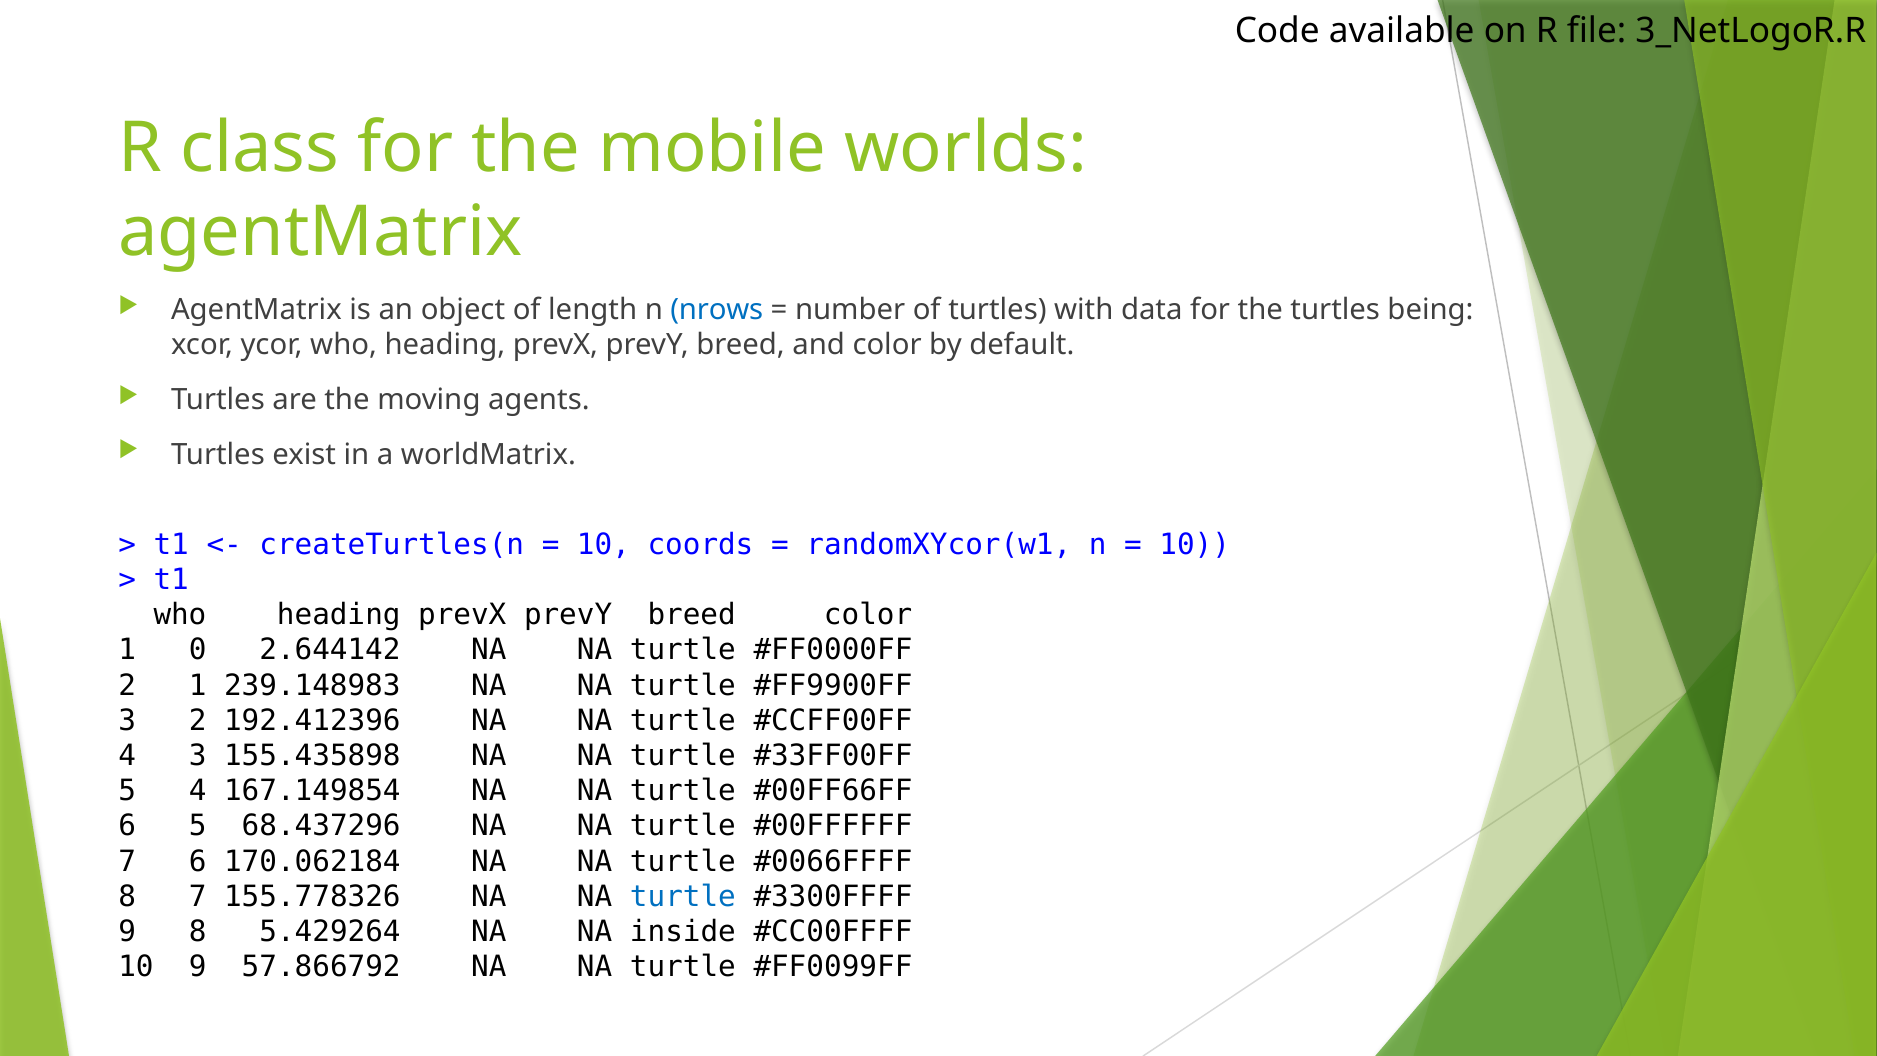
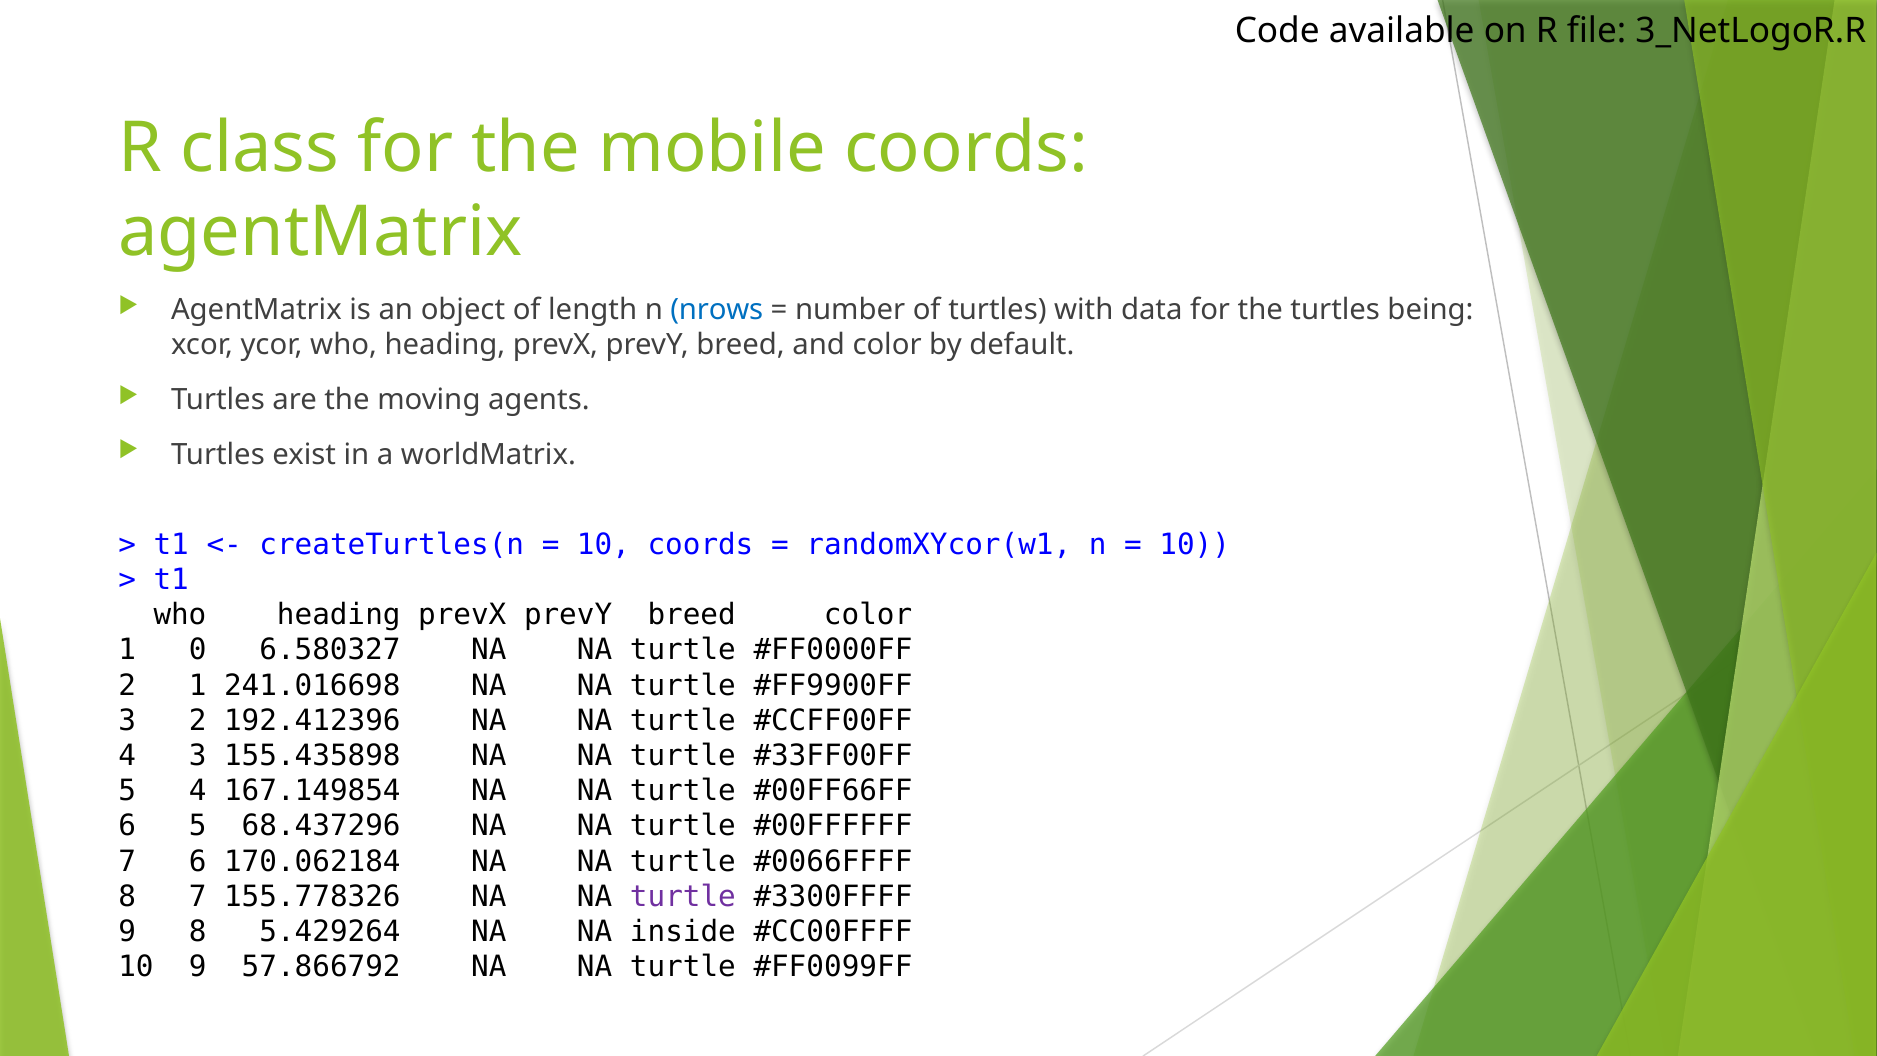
mobile worlds: worlds -> coords
2.644142: 2.644142 -> 6.580327
239.148983: 239.148983 -> 241.016698
turtle at (683, 896) colour: blue -> purple
